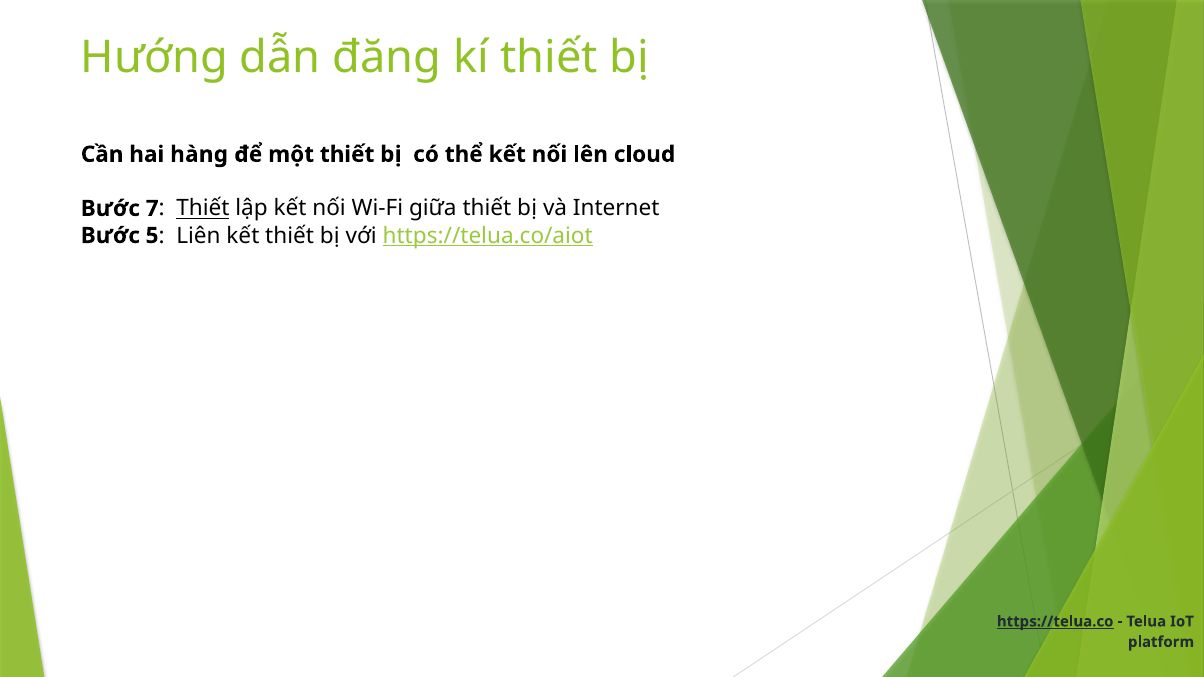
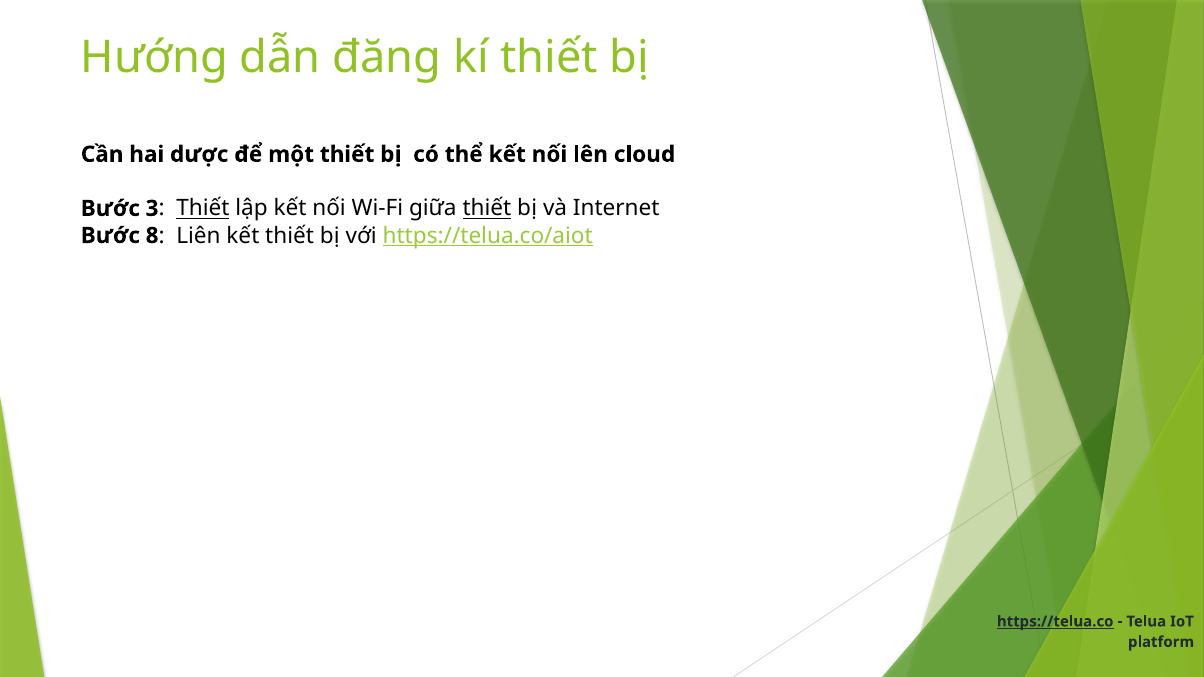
hàng: hàng -> dược
7: 7 -> 3
thiết at (487, 209) underline: none -> present
5: 5 -> 8
